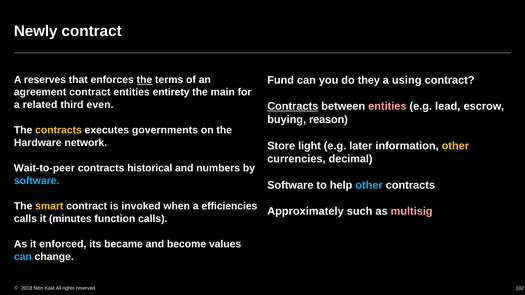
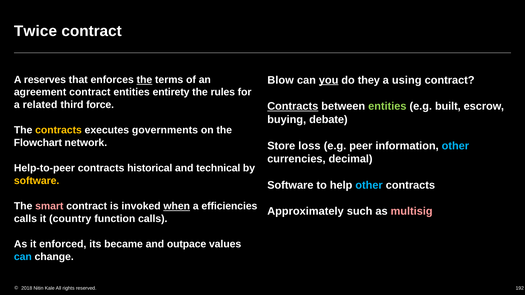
Newly: Newly -> Twice
Fund: Fund -> Blow
you underline: none -> present
main: main -> rules
even: even -> force
entities at (387, 106) colour: pink -> light green
lead: lead -> built
reason: reason -> debate
Hardware: Hardware -> Flowchart
light: light -> loss
later: later -> peer
other at (455, 146) colour: yellow -> light blue
Wait-to-peer: Wait-to-peer -> Help-to-peer
numbers: numbers -> technical
software at (37, 181) colour: light blue -> yellow
smart colour: yellow -> pink
when underline: none -> present
minutes: minutes -> country
become: become -> outpace
